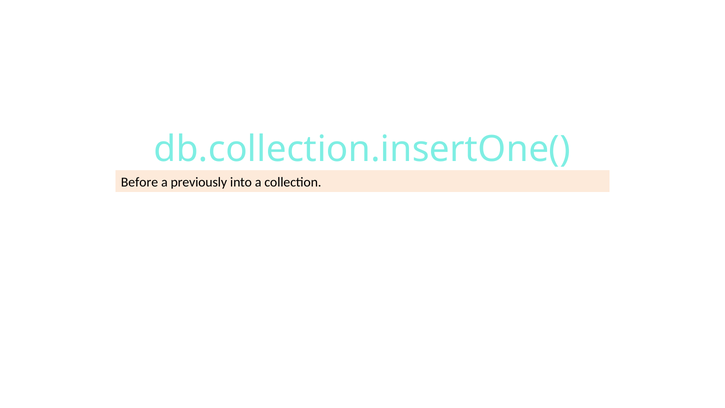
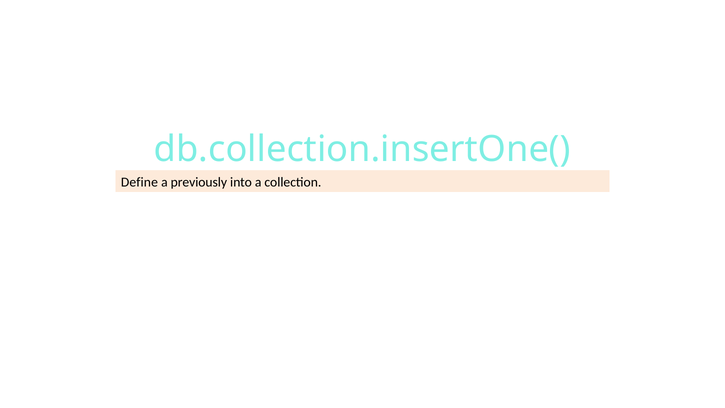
Before: Before -> Define
